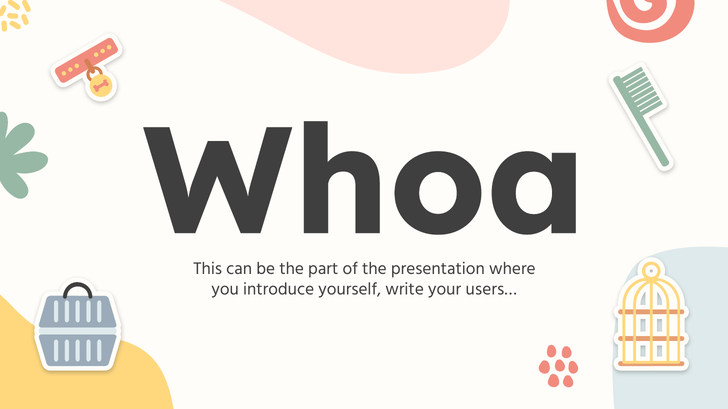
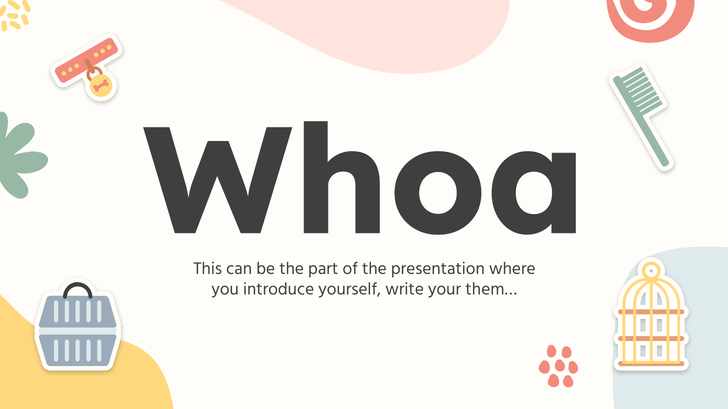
users…: users… -> them…
